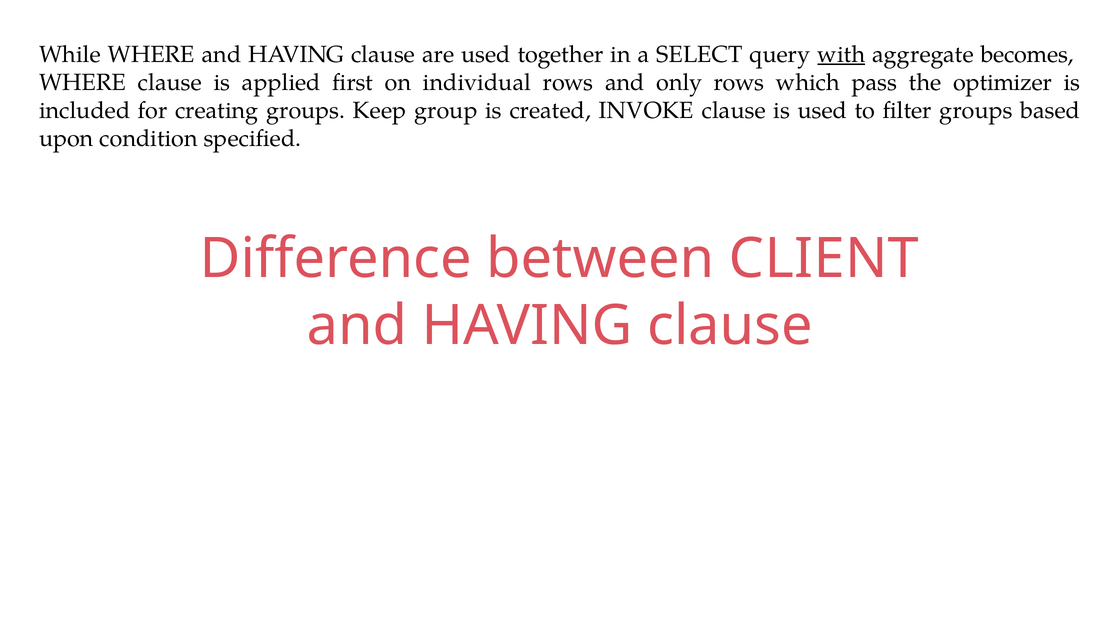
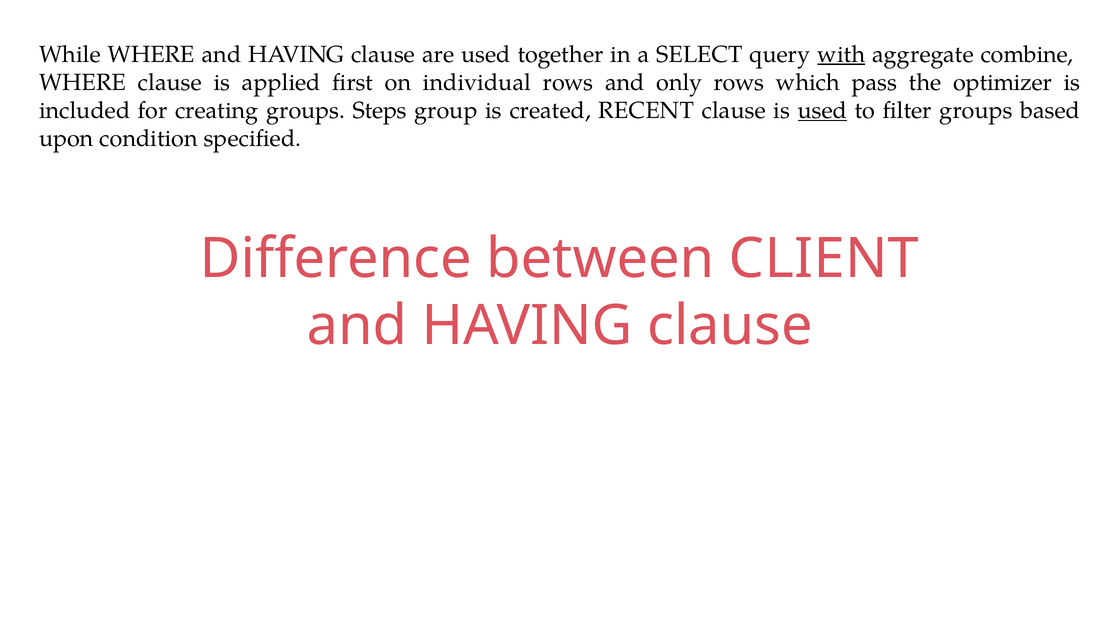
becomes: becomes -> combine
Keep: Keep -> Steps
INVOKE: INVOKE -> RECENT
used at (822, 110) underline: none -> present
